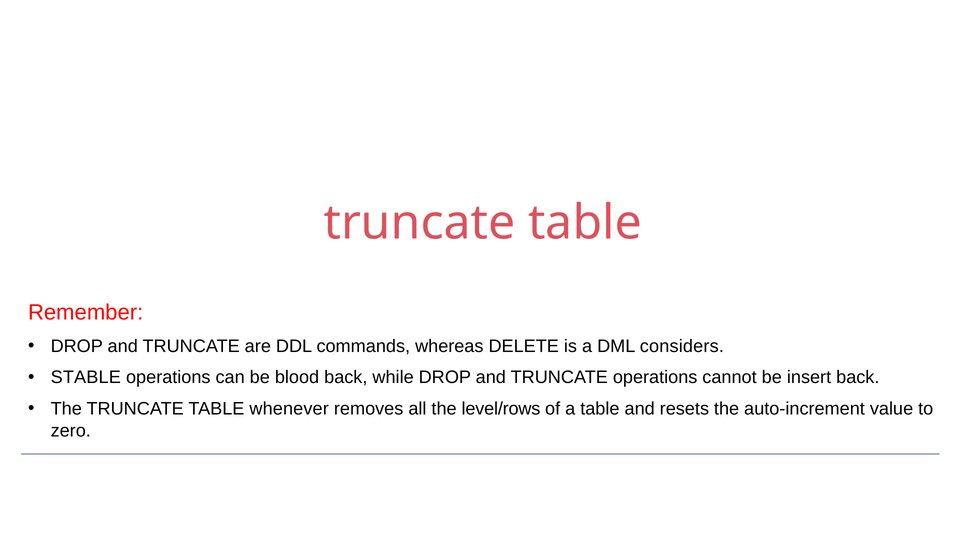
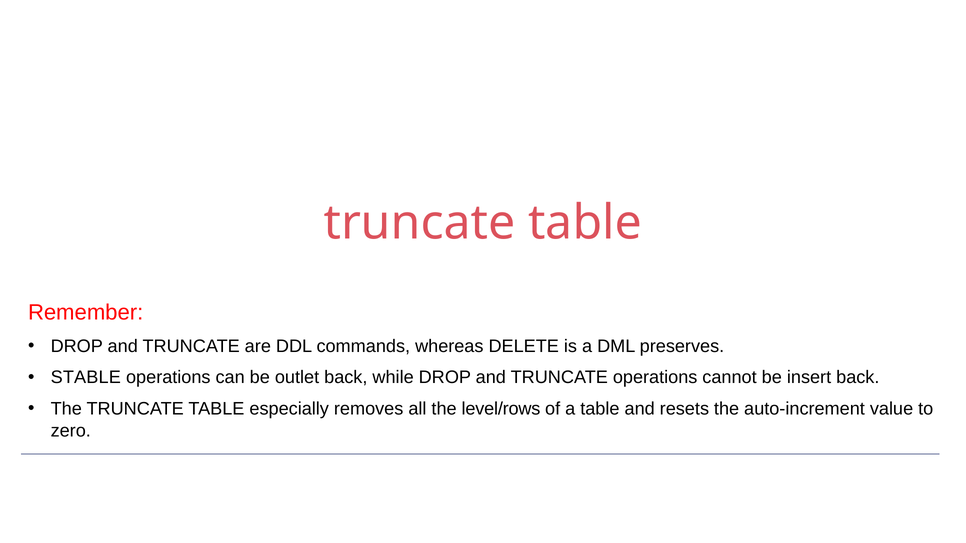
considers: considers -> preserves
blood: blood -> outlet
whenever: whenever -> especially
